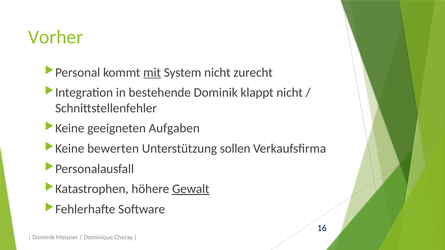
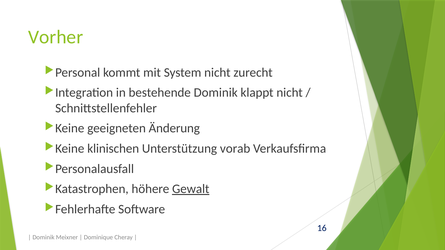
mit underline: present -> none
Aufgaben: Aufgaben -> Änderung
bewerten: bewerten -> klinischen
sollen: sollen -> vorab
